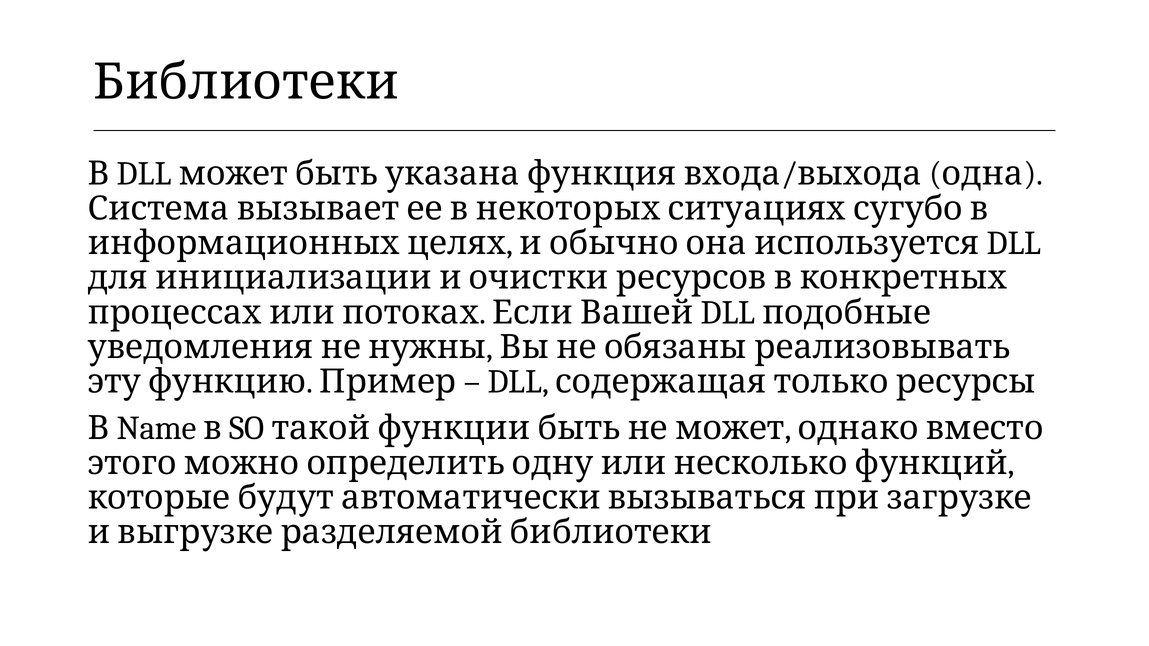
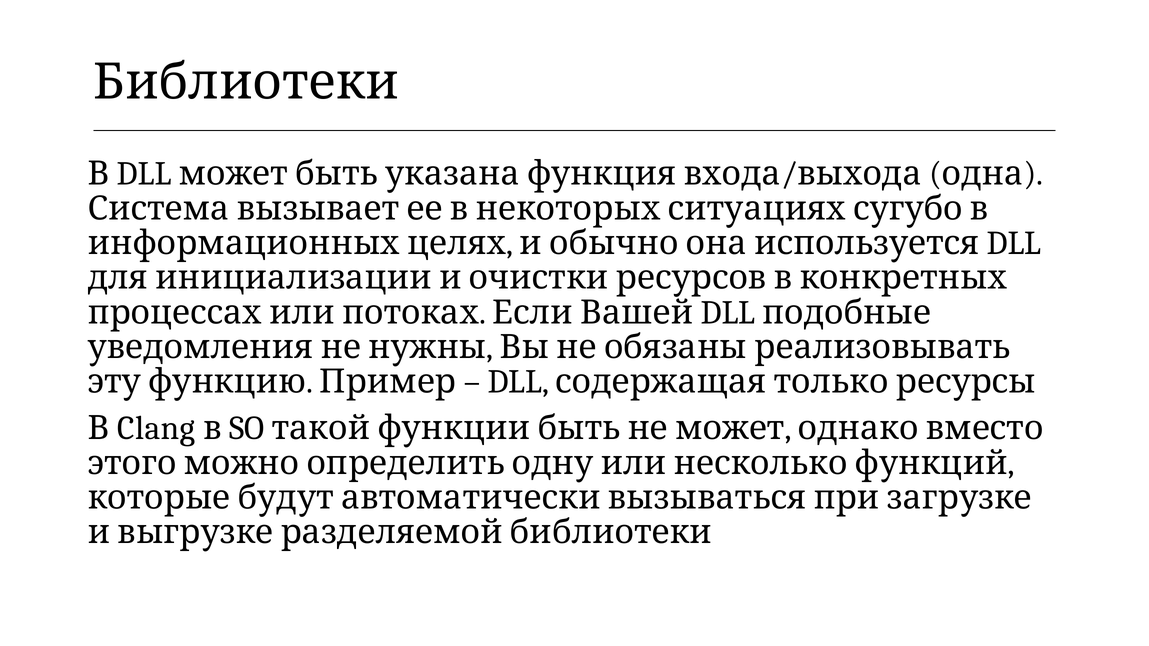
Name: Name -> Clang
